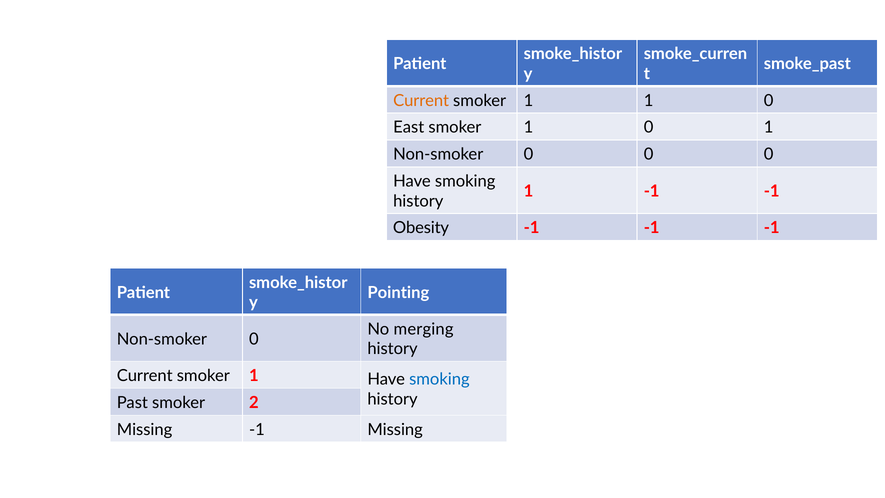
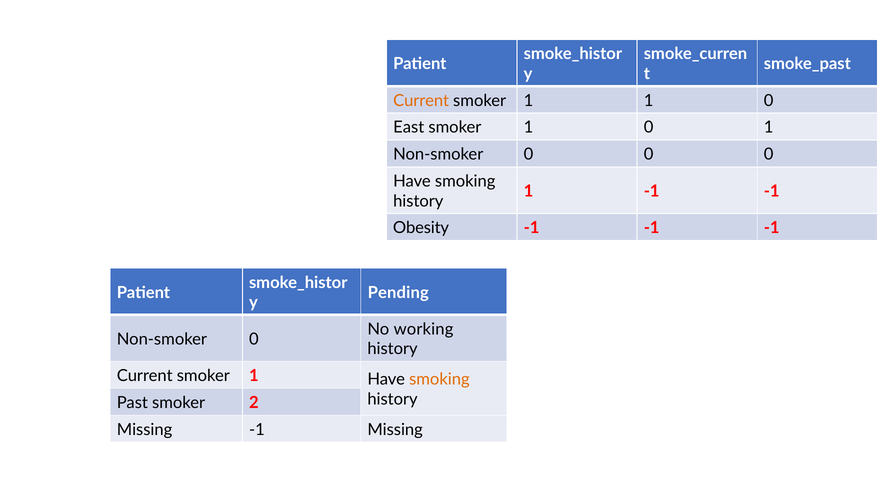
Pointing: Pointing -> Pending
merging: merging -> working
smoking at (439, 379) colour: blue -> orange
